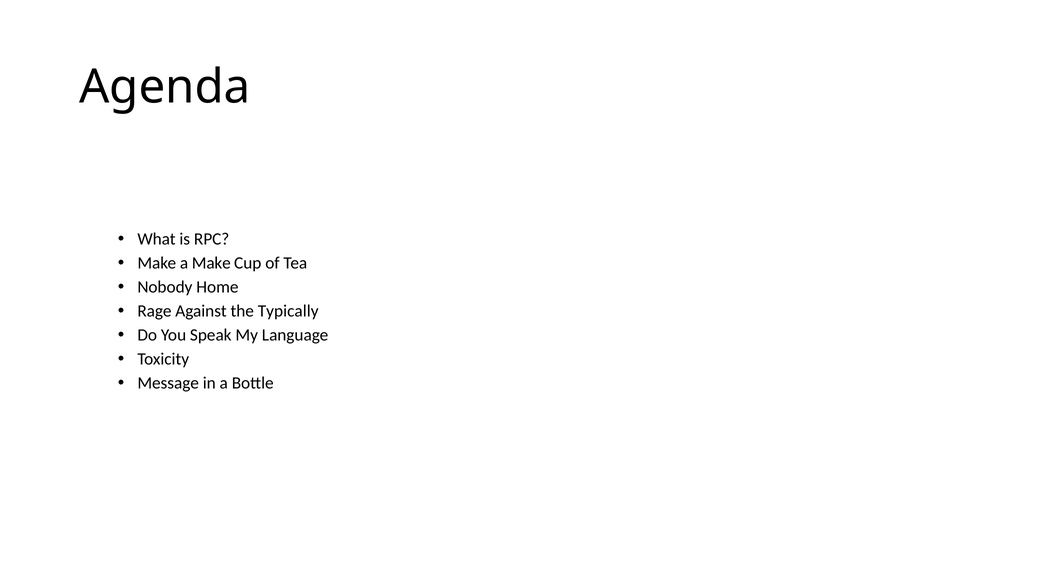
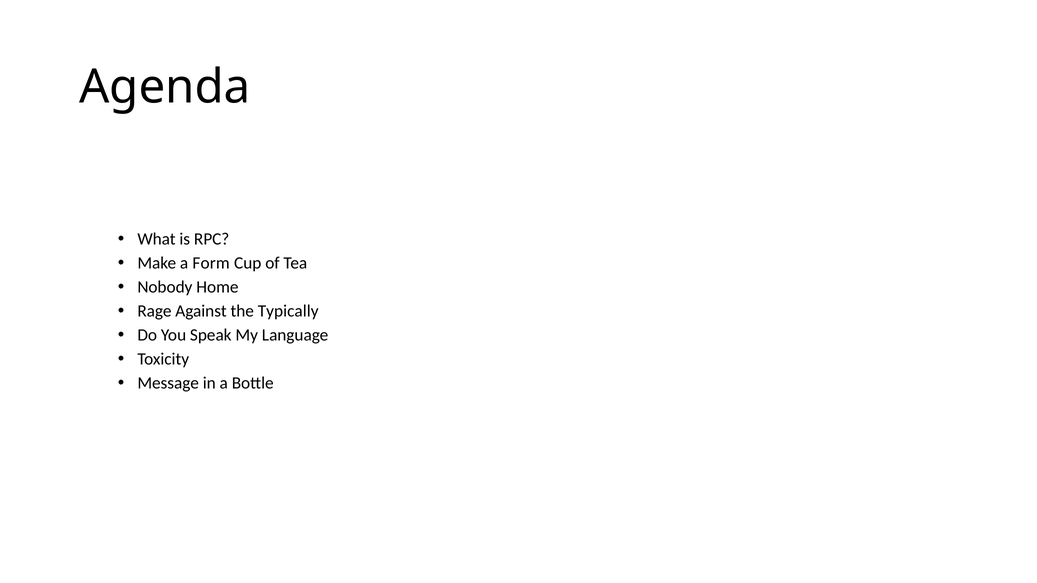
a Make: Make -> Form
